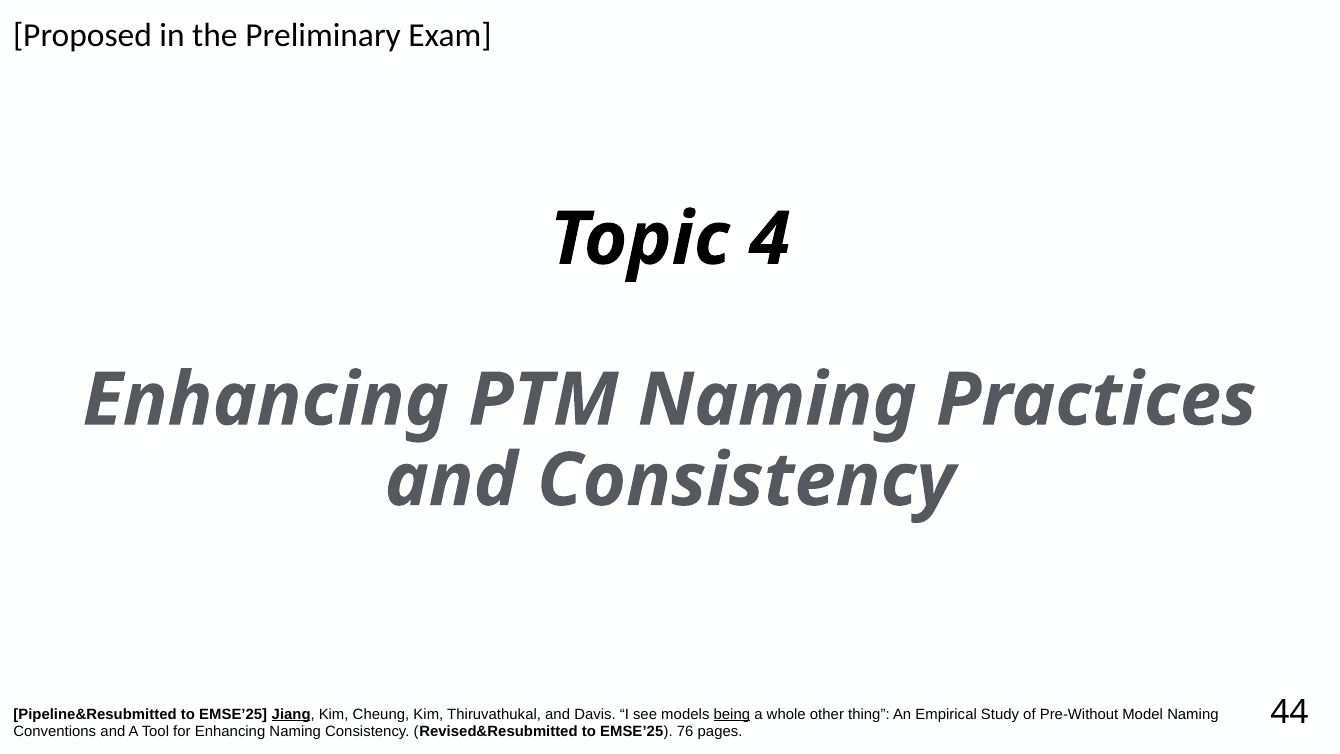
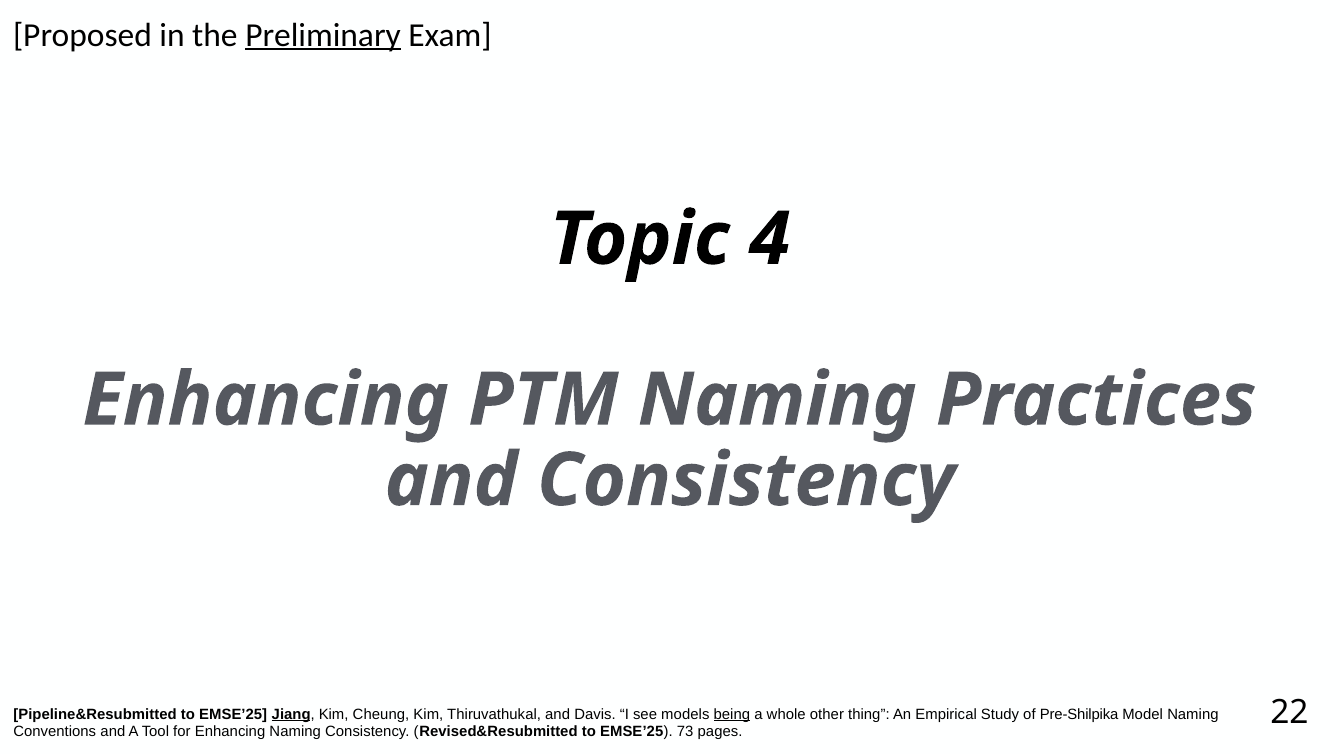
Preliminary underline: none -> present
Pre-Without: Pre-Without -> Pre-Shilpika
76: 76 -> 73
44: 44 -> 22
